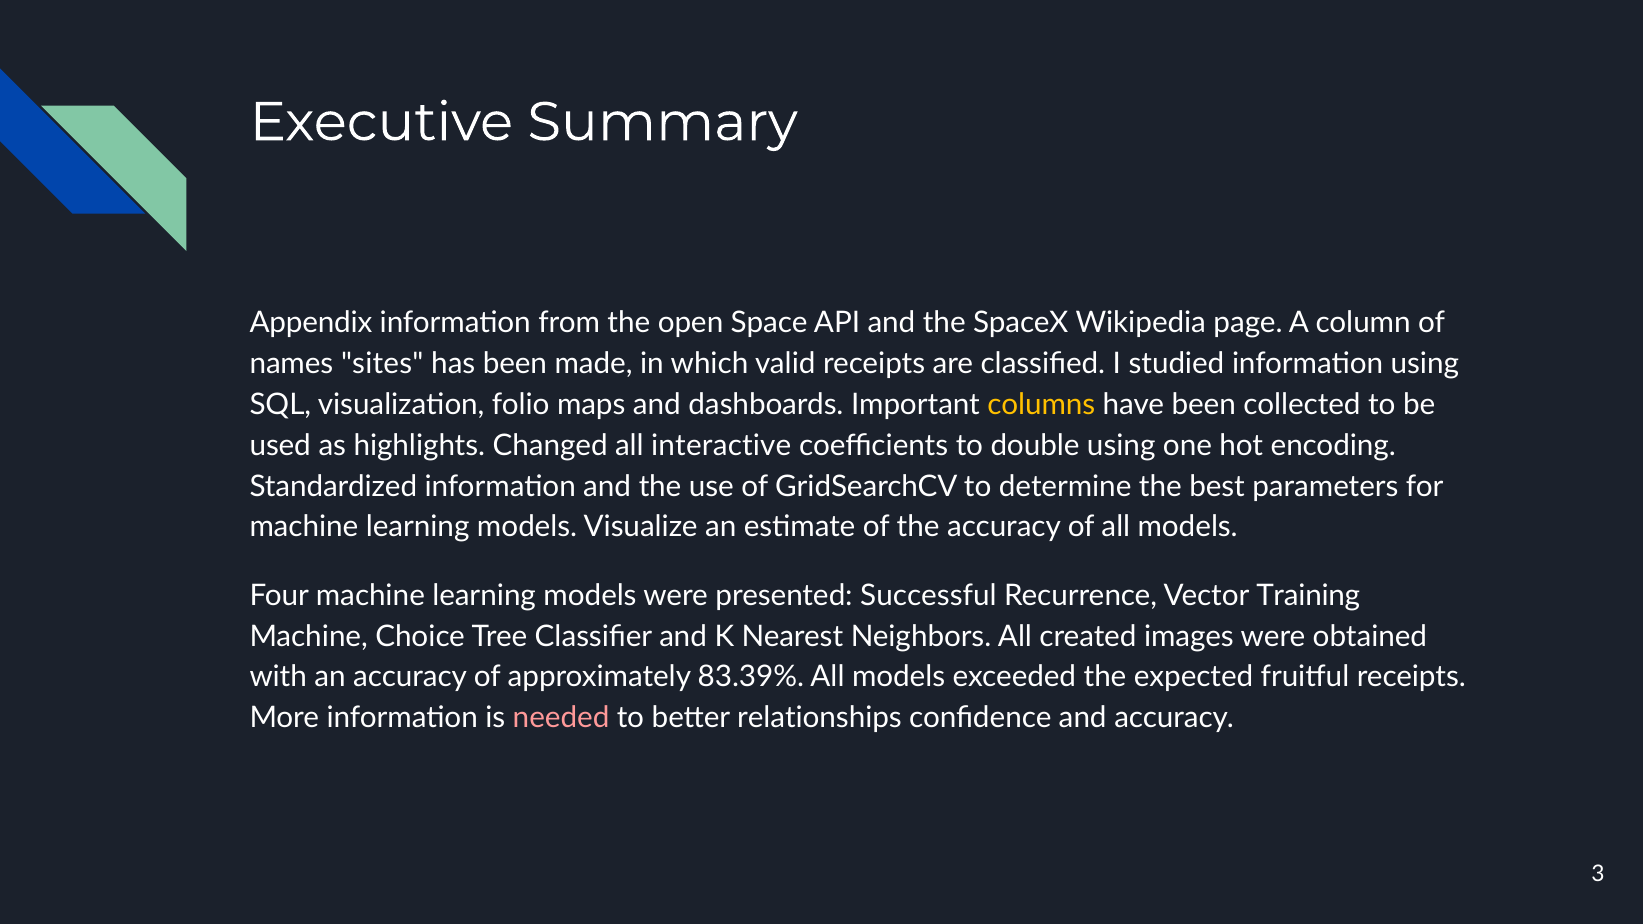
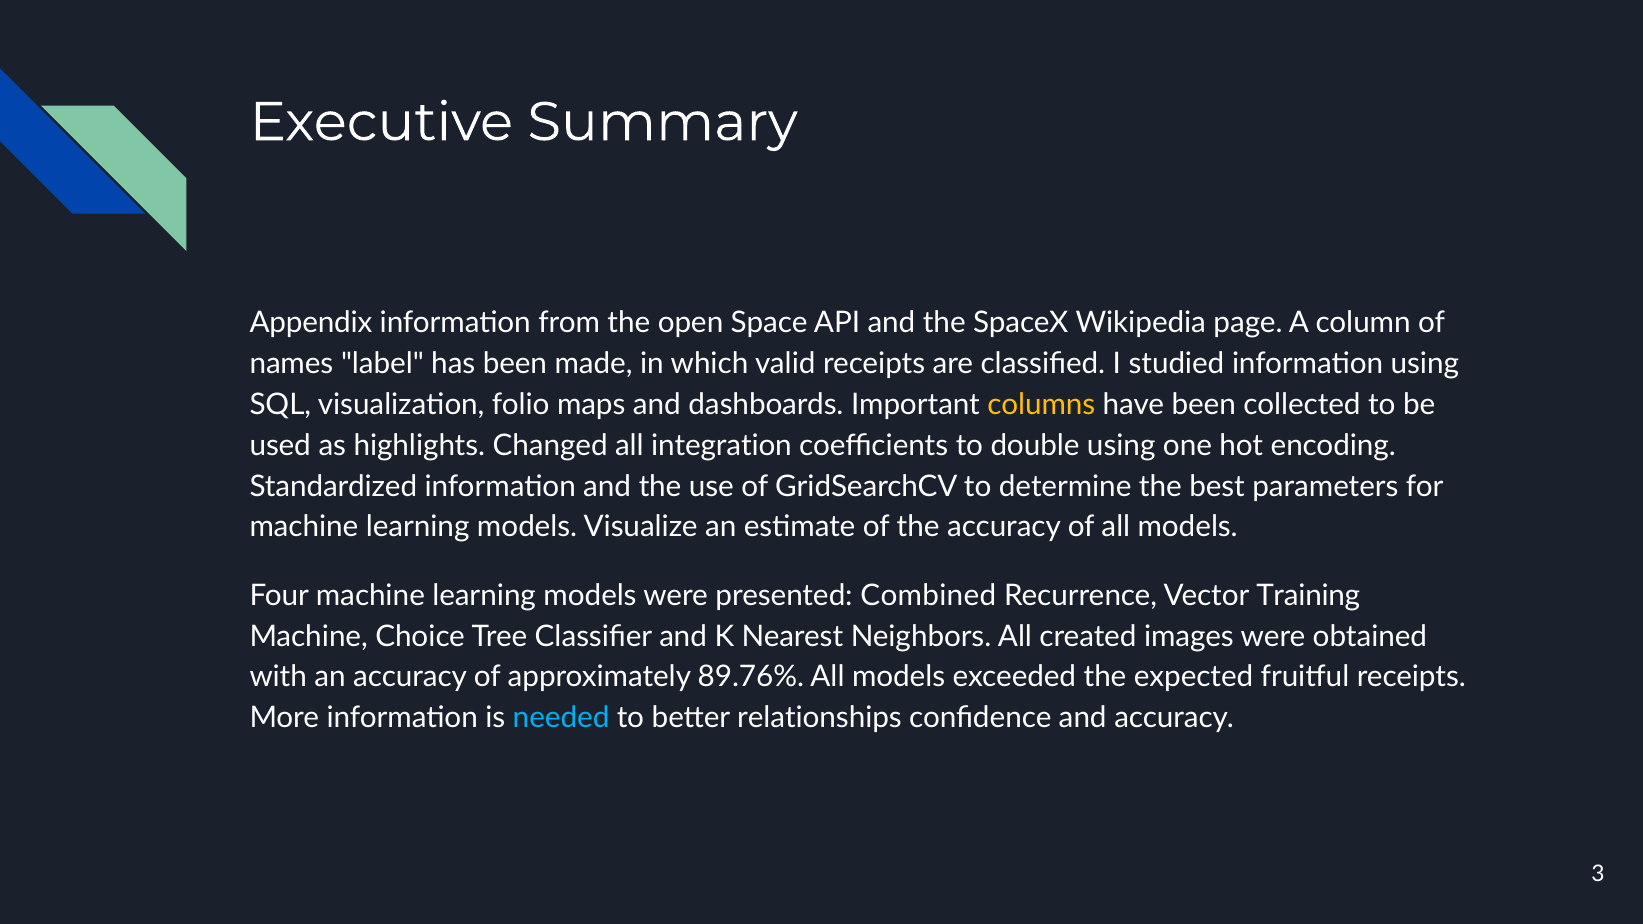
sites: sites -> label
interactive: interactive -> integration
Successful: Successful -> Combined
83.39%: 83.39% -> 89.76%
needed colour: pink -> light blue
